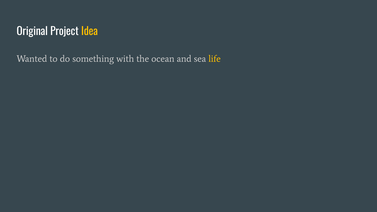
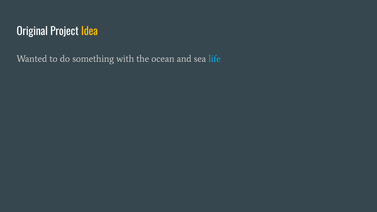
life colour: yellow -> light blue
